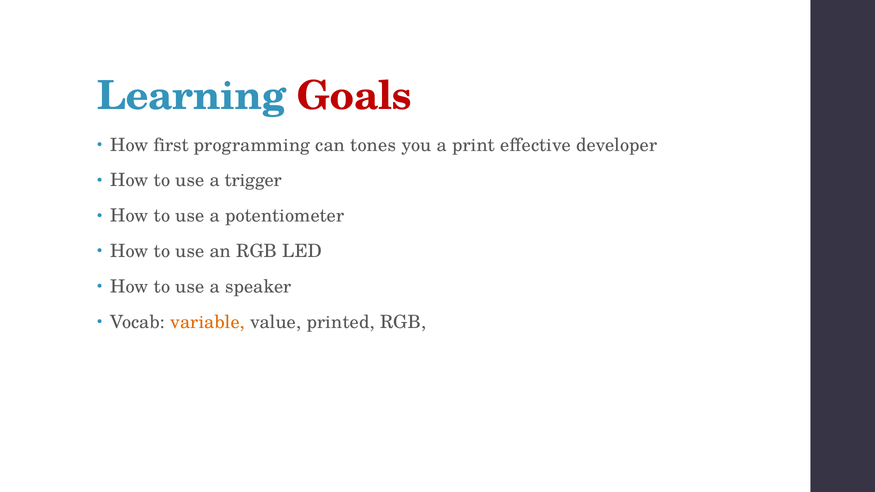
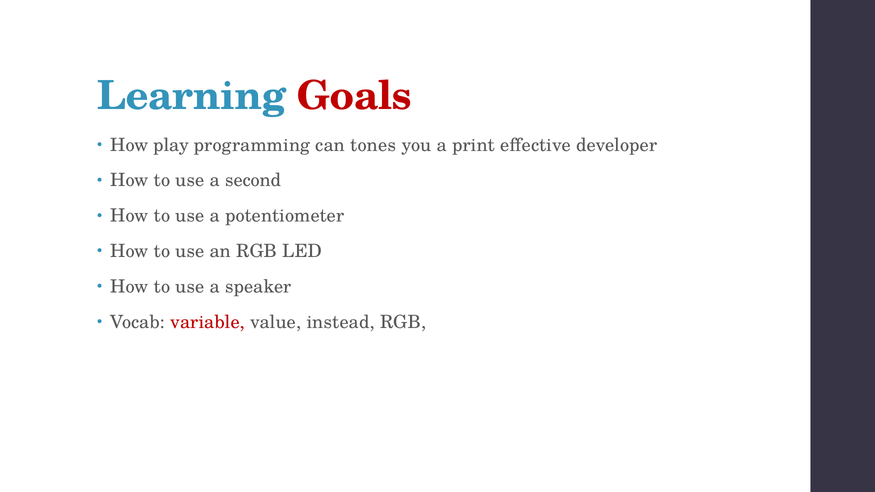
first: first -> play
trigger: trigger -> second
variable colour: orange -> red
printed: printed -> instead
